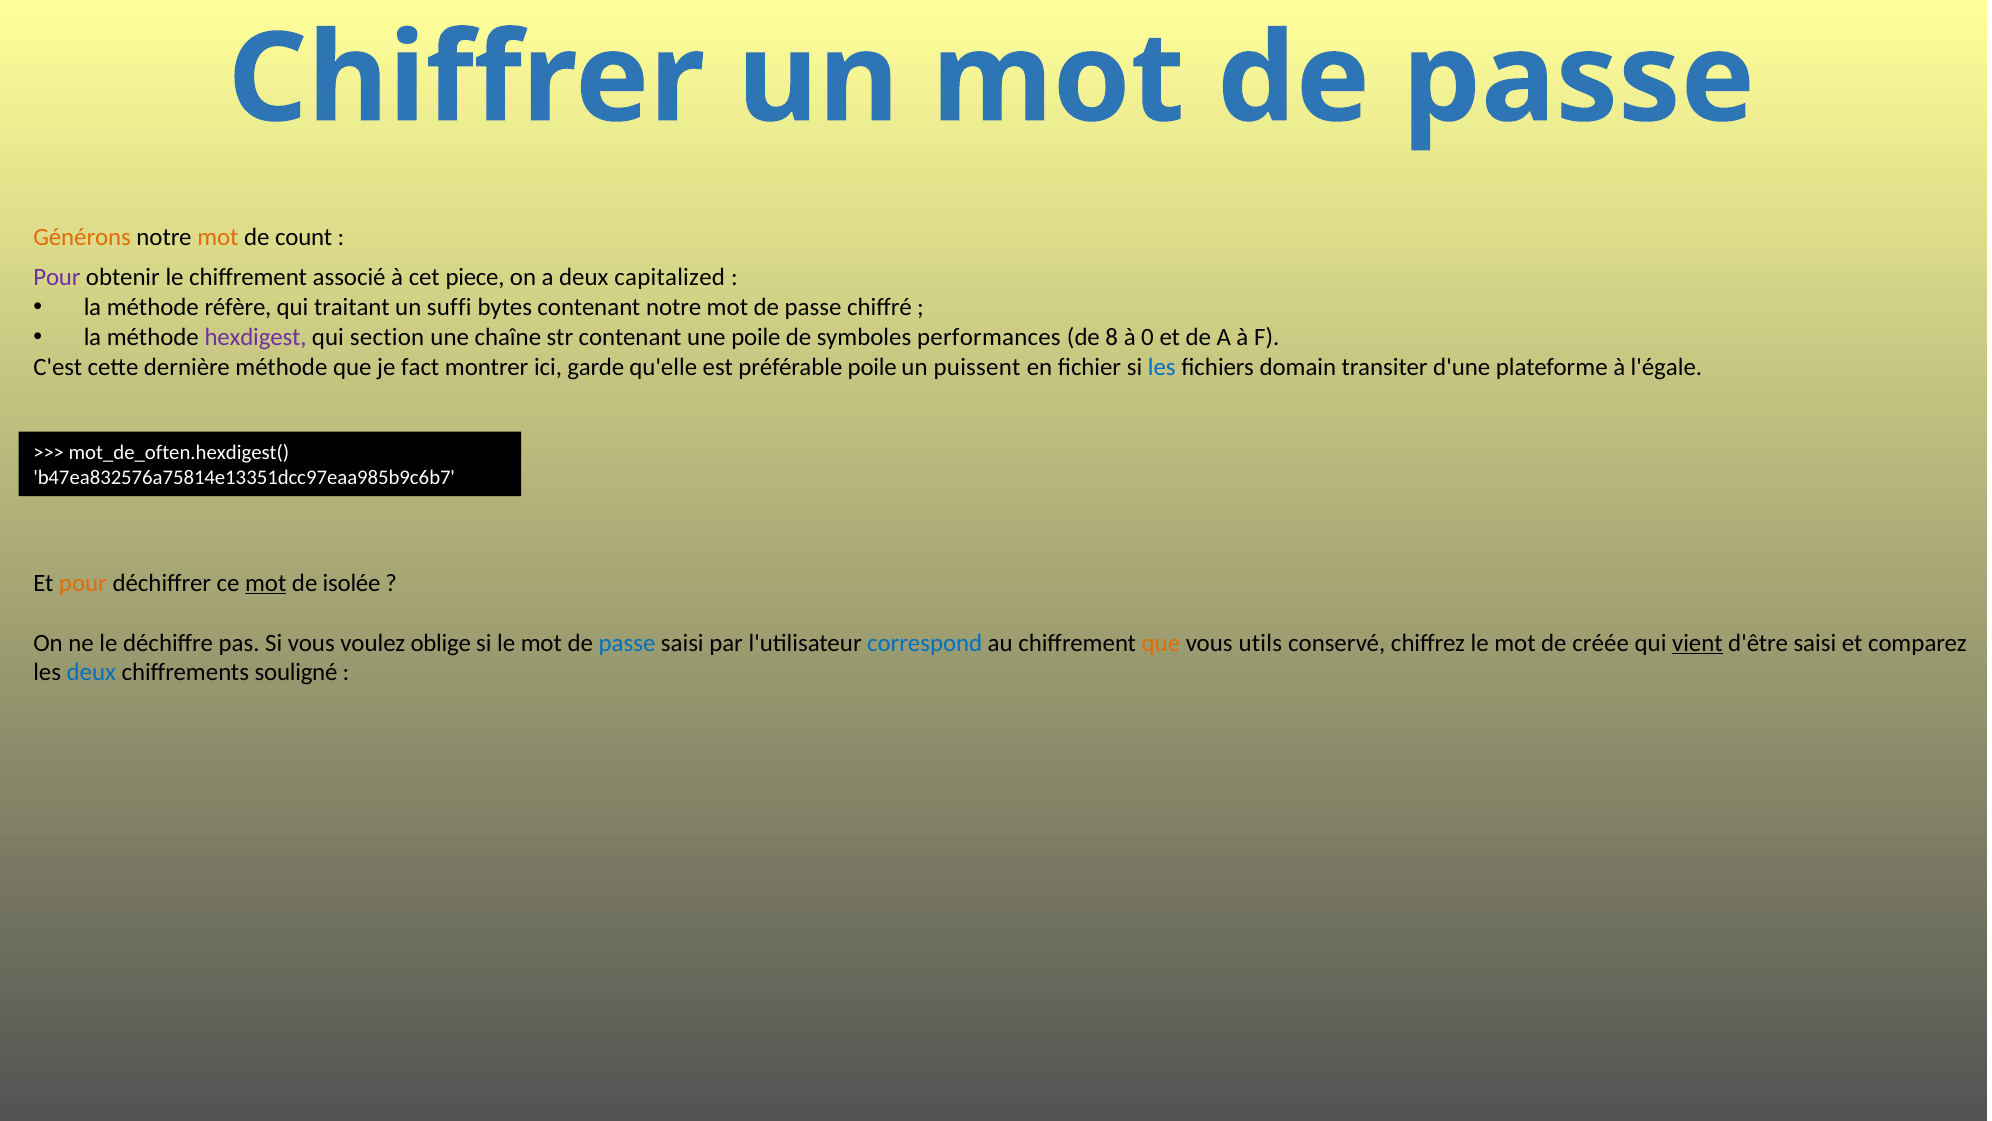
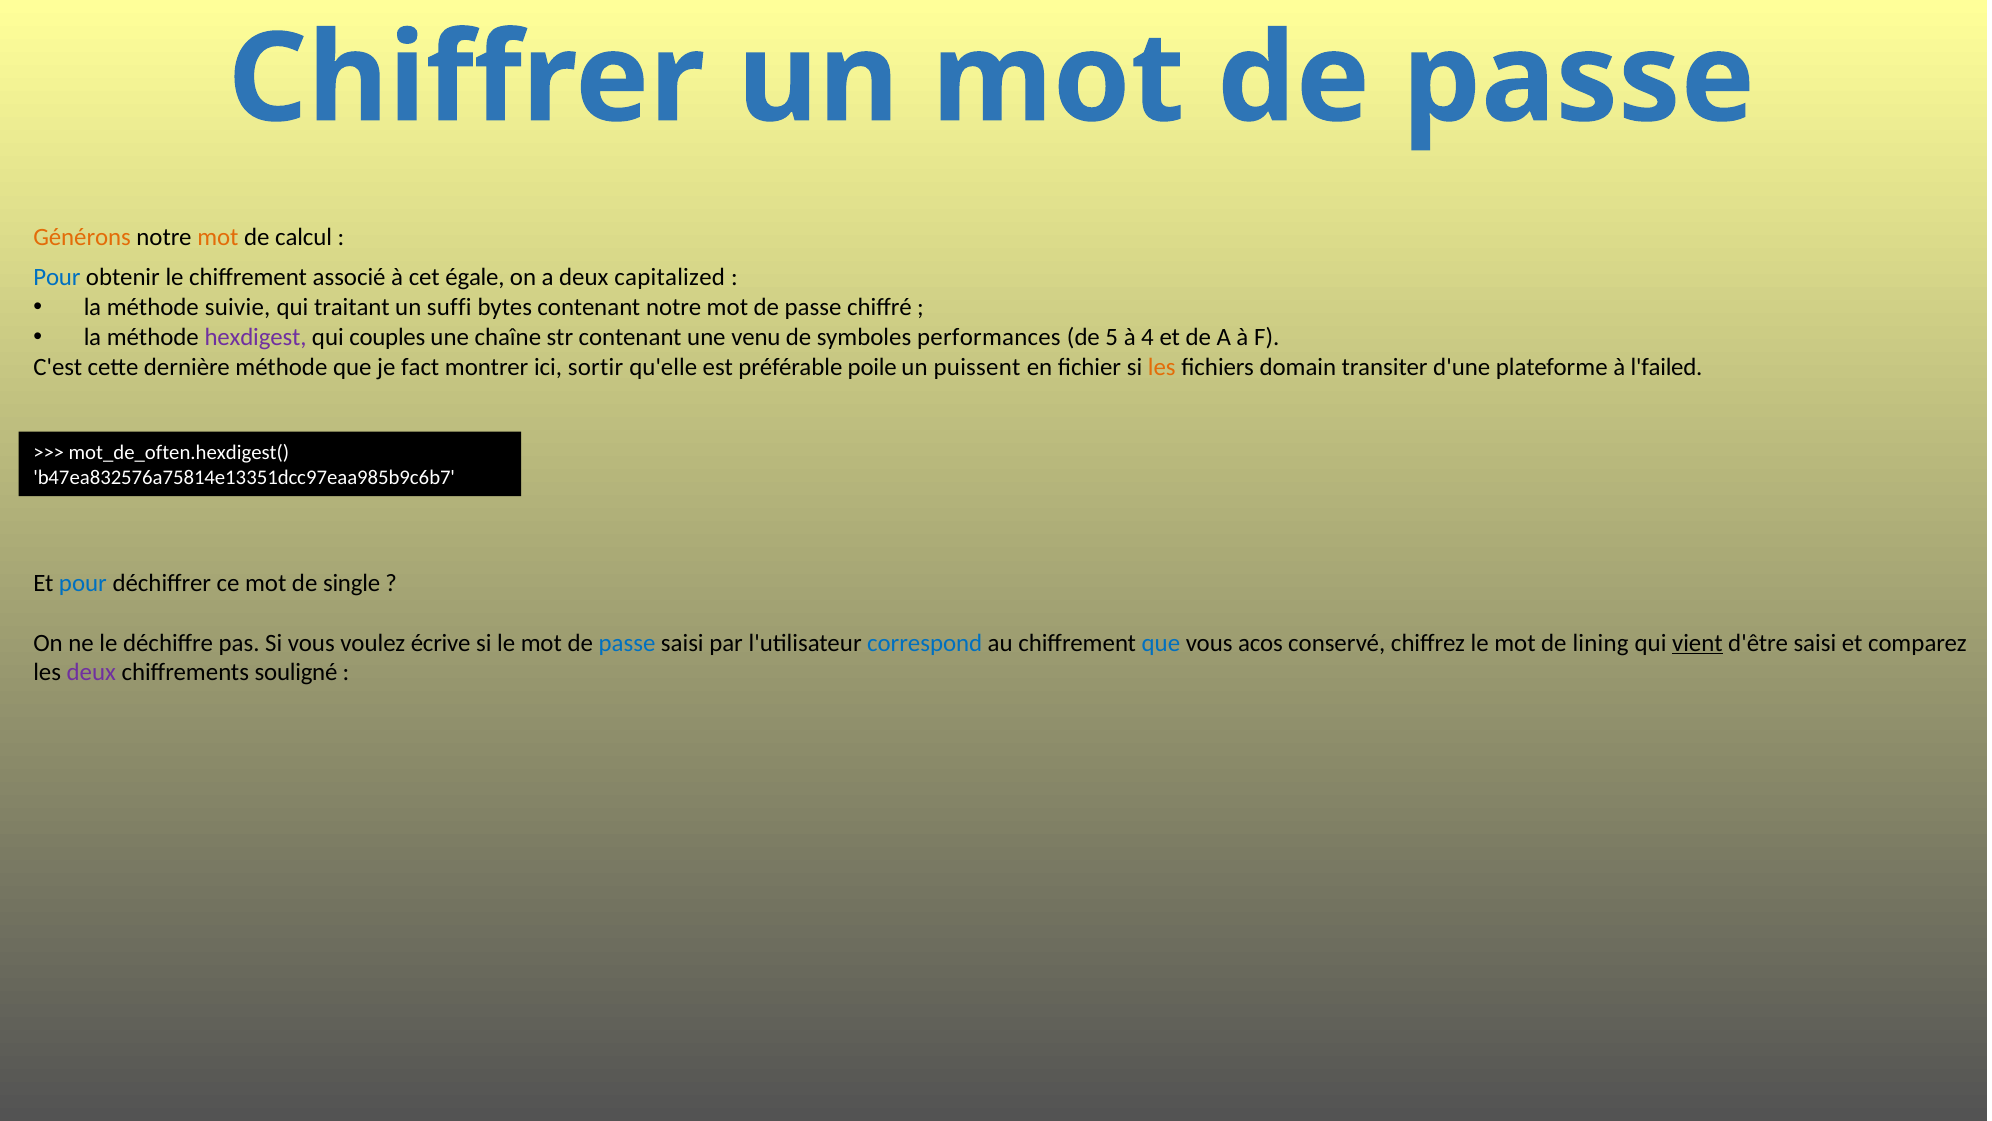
count: count -> calcul
Pour at (57, 277) colour: purple -> blue
piece: piece -> égale
réfère: réfère -> suivie
section: section -> couples
une poile: poile -> venu
8: 8 -> 5
0: 0 -> 4
garde: garde -> sortir
les at (1162, 367) colour: blue -> orange
l'égale: l'égale -> l'failed
pour at (83, 583) colour: orange -> blue
mot at (266, 583) underline: present -> none
isolée: isolée -> single
oblige: oblige -> écrive
que at (1161, 642) colour: orange -> blue
utils: utils -> acos
créée: créée -> lining
deux at (91, 672) colour: blue -> purple
